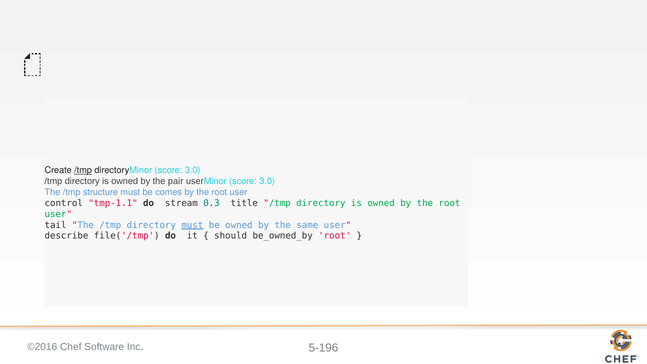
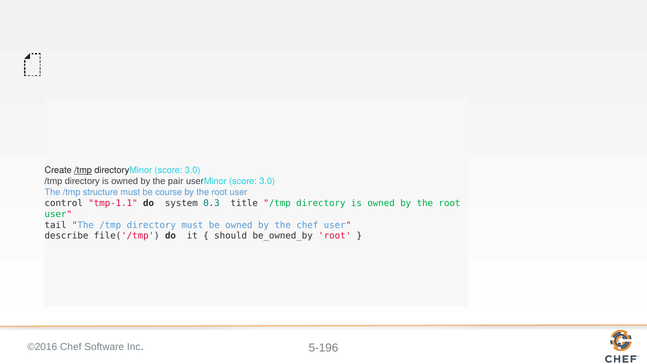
comes: comes -> course
stream: stream -> system
must at (192, 225) underline: present -> none
the same: same -> chef
